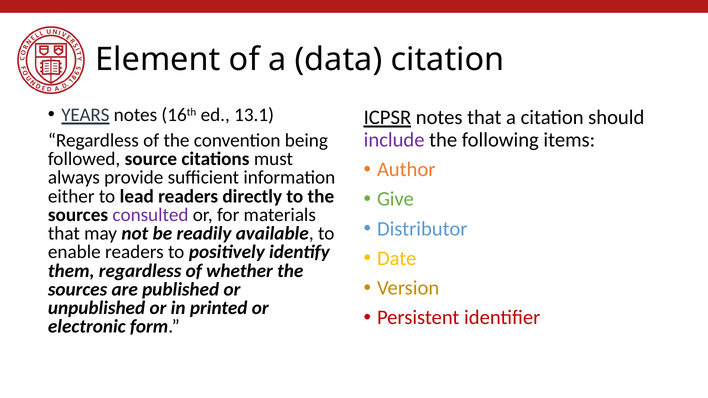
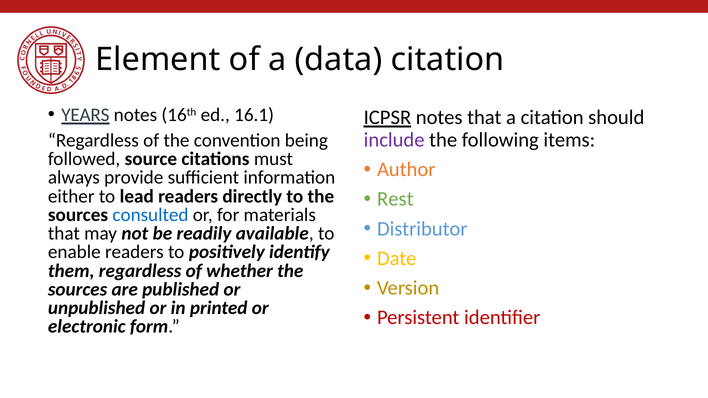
13.1: 13.1 -> 16.1
Give: Give -> Rest
consulted colour: purple -> blue
